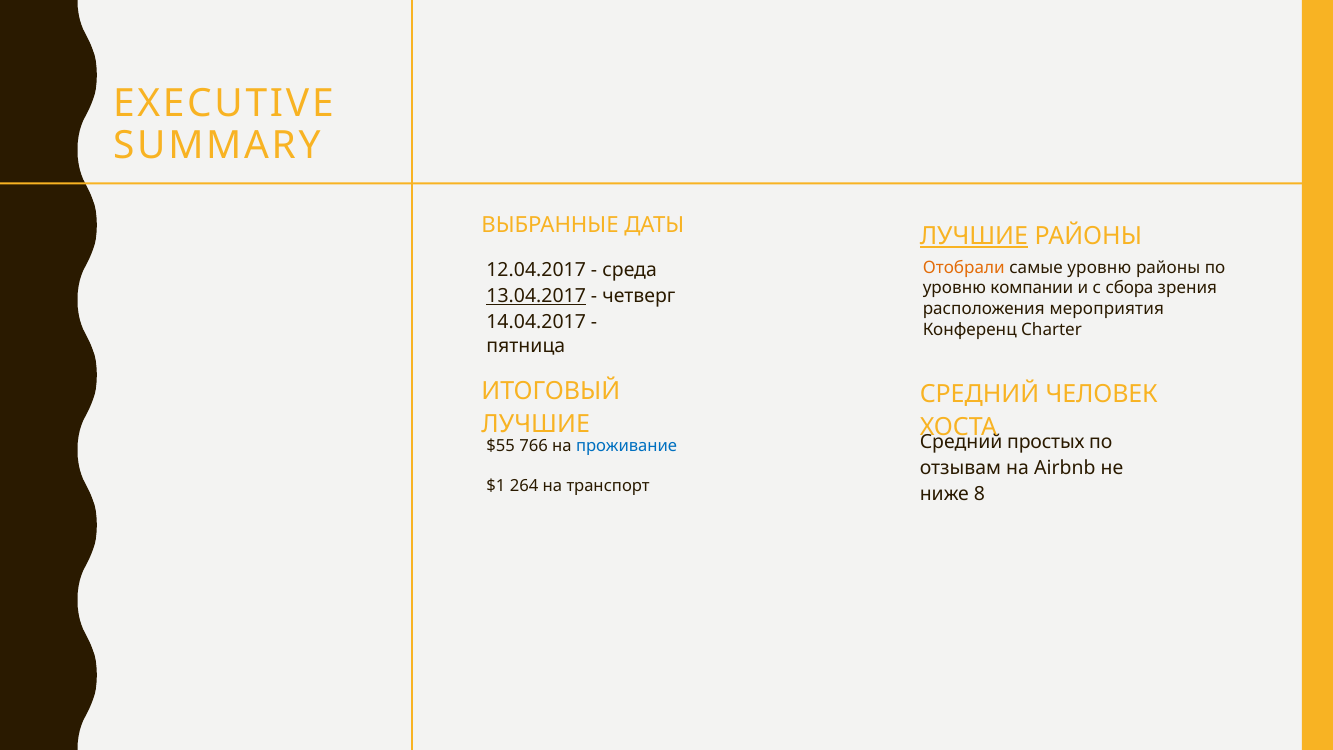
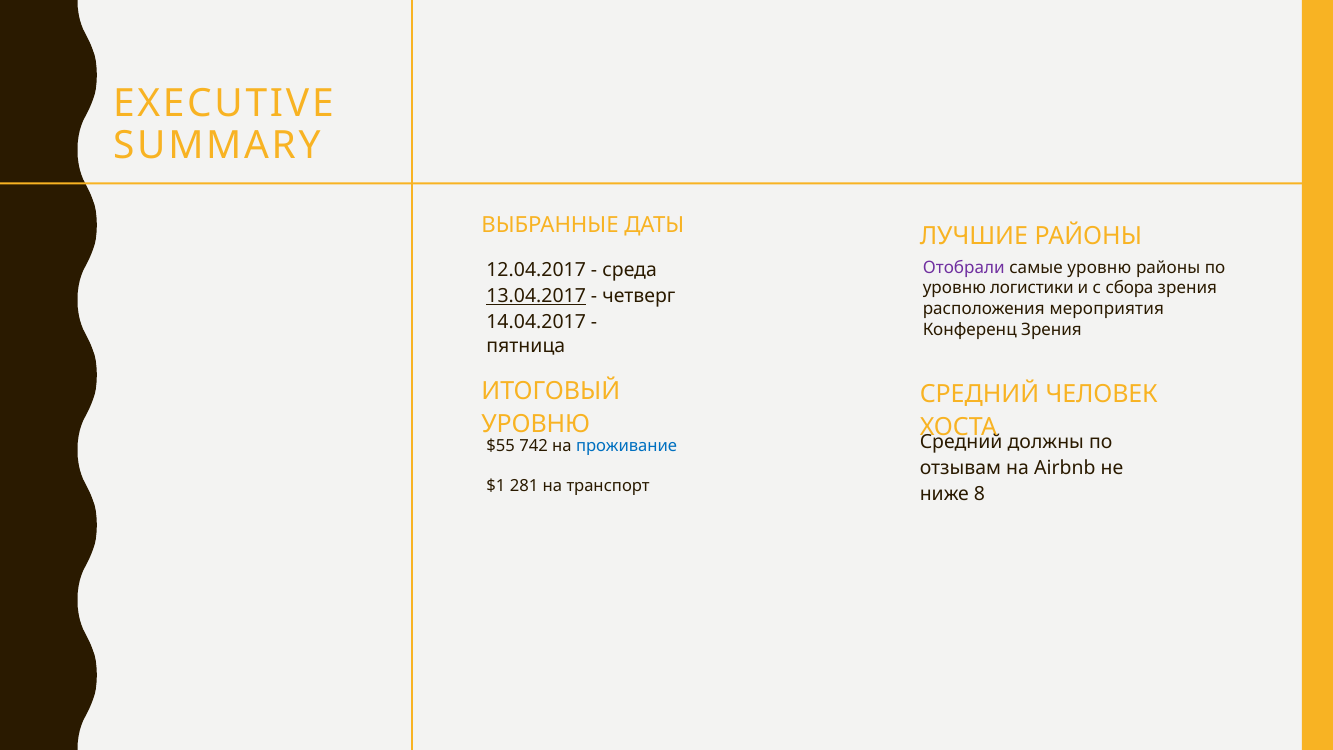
ЛУЧШИЕ at (974, 236) underline: present -> none
Отобрали colour: orange -> purple
компании: компании -> логистики
Конференц Charter: Charter -> Зрения
ЛУЧШИЕ at (536, 424): ЛУЧШИЕ -> УРОВНЮ
простых: простых -> должны
766: 766 -> 742
264: 264 -> 281
